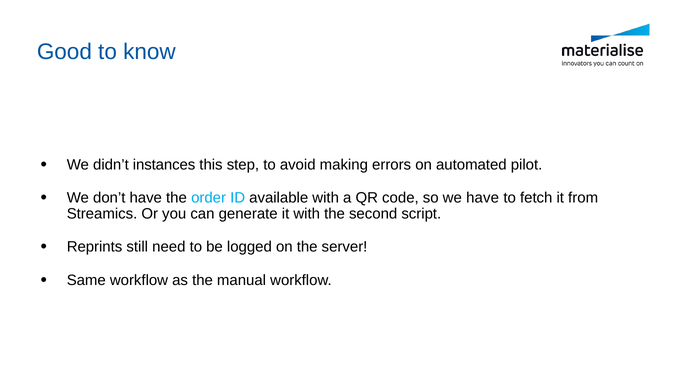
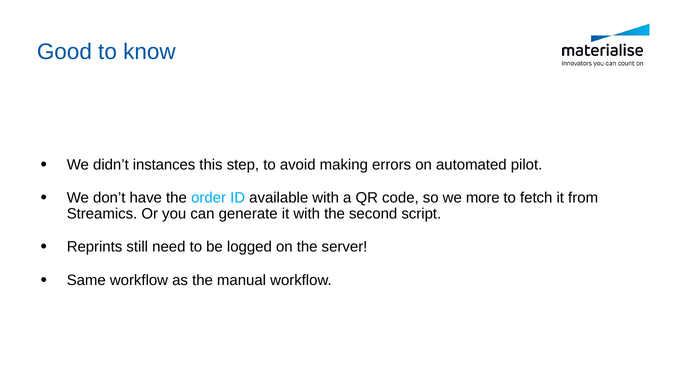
we have: have -> more
